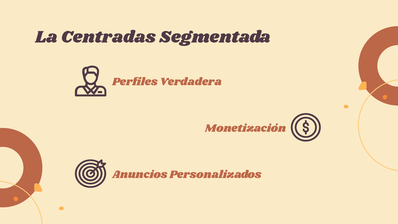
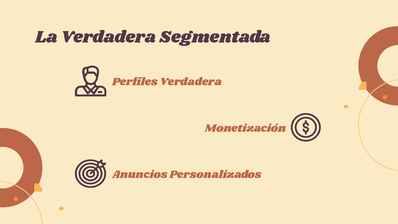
La Centradas: Centradas -> Verdadera
